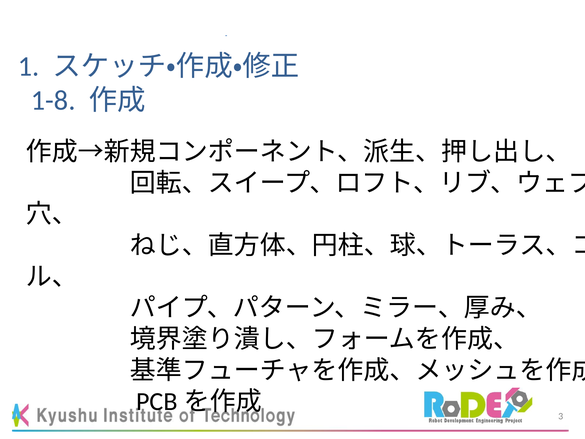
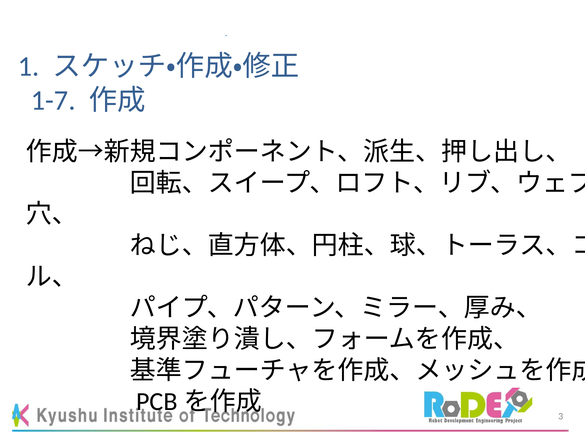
1-8: 1-8 -> 1-7
